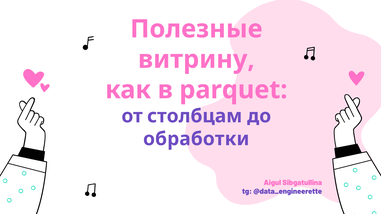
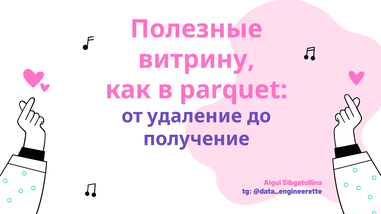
столбцам: столбцам -> удаление
обработки: обработки -> получение
